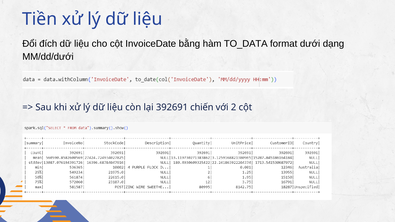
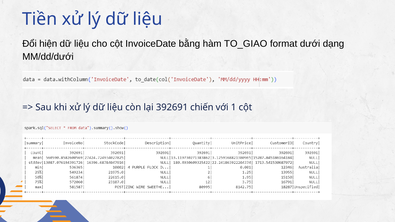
đích: đích -> hiện
TO_DATA: TO_DATA -> TO_GIAO
2: 2 -> 1
